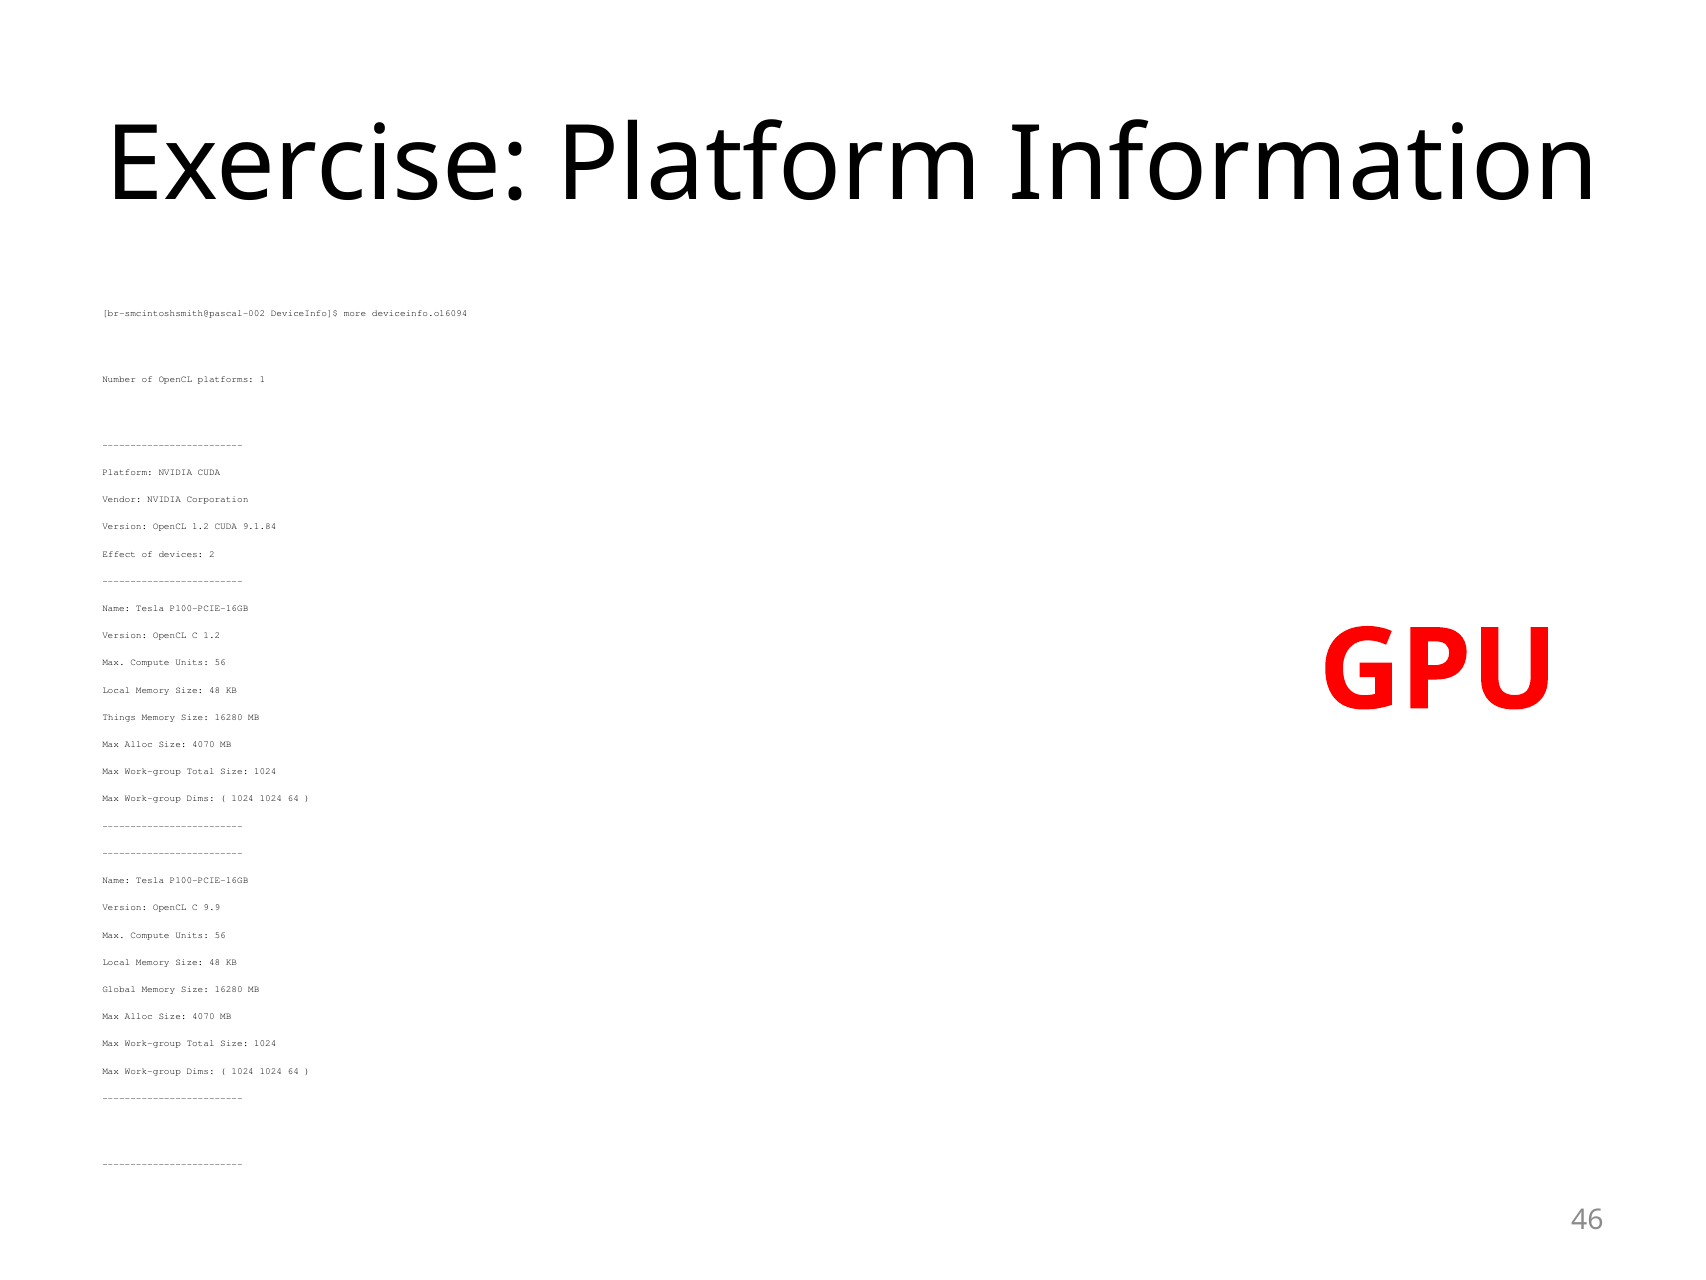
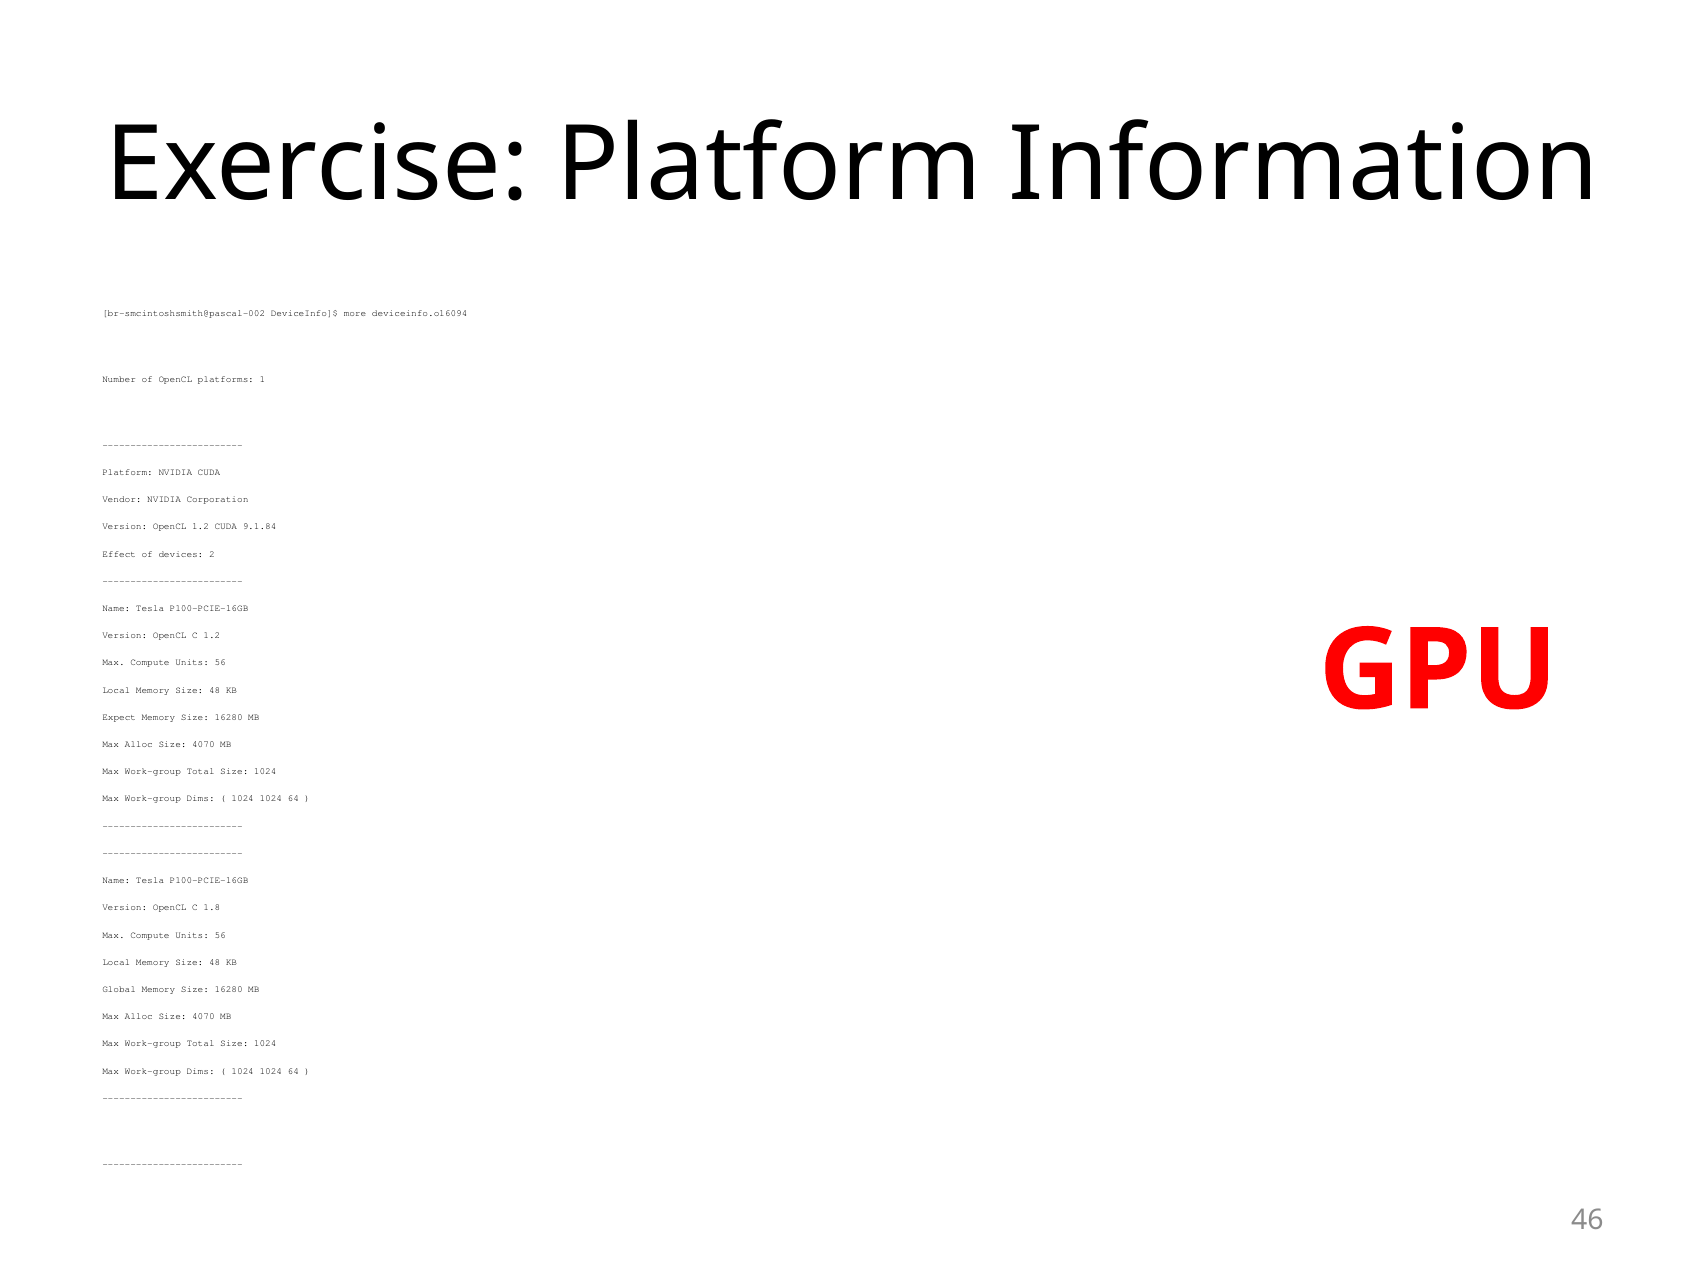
Things: Things -> Expect
9.9: 9.9 -> 1.8
